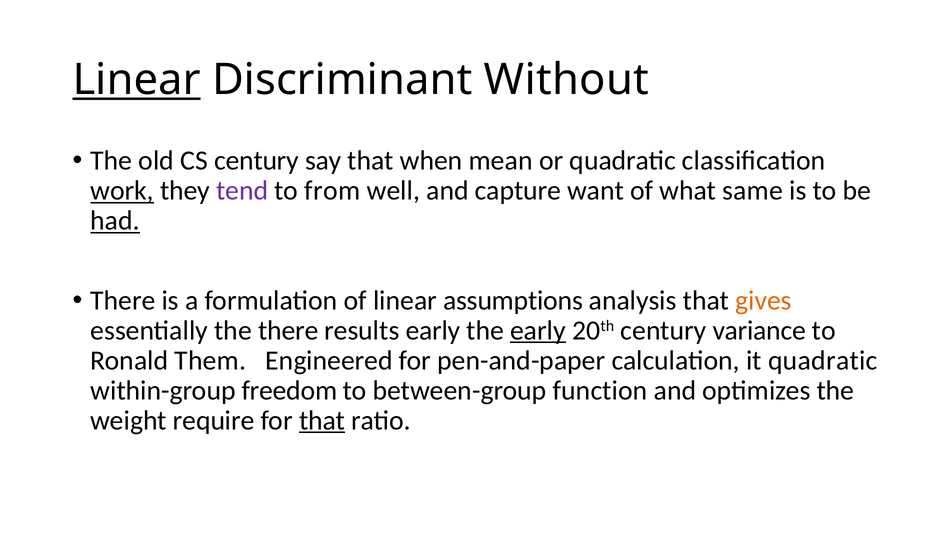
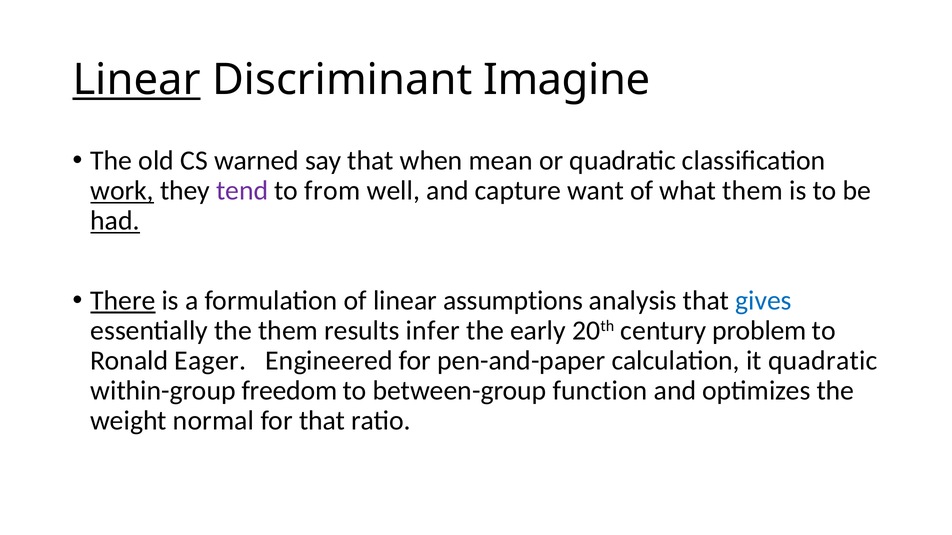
Without: Without -> Imagine
CS century: century -> warned
what same: same -> them
There at (123, 301) underline: none -> present
gives colour: orange -> blue
the there: there -> them
results early: early -> infer
early at (538, 331) underline: present -> none
variance: variance -> problem
Them: Them -> Eager
require: require -> normal
that at (322, 421) underline: present -> none
